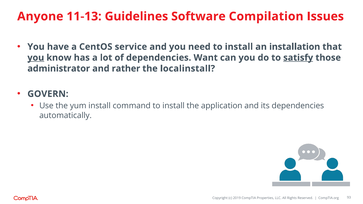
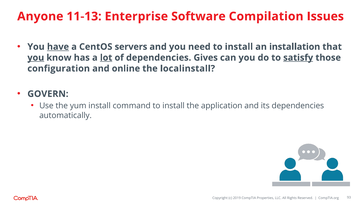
Guidelines: Guidelines -> Enterprise
have underline: none -> present
service: service -> servers
lot underline: none -> present
Want: Want -> Gives
administrator: administrator -> configuration
rather: rather -> online
